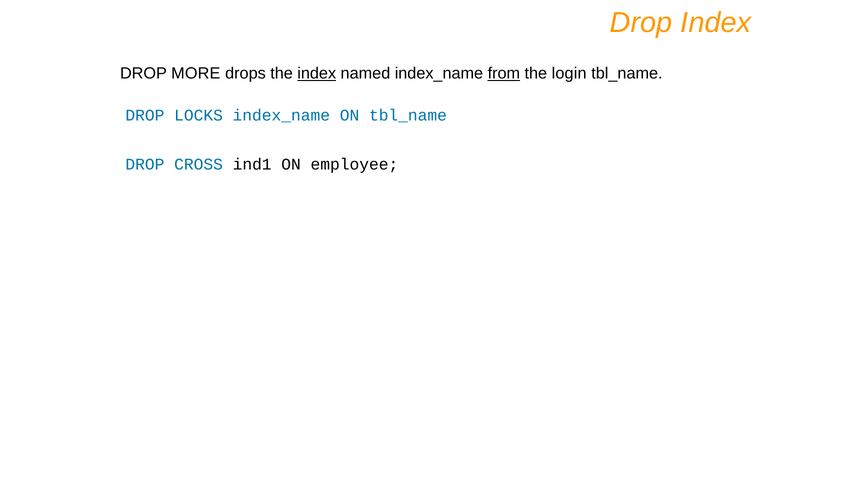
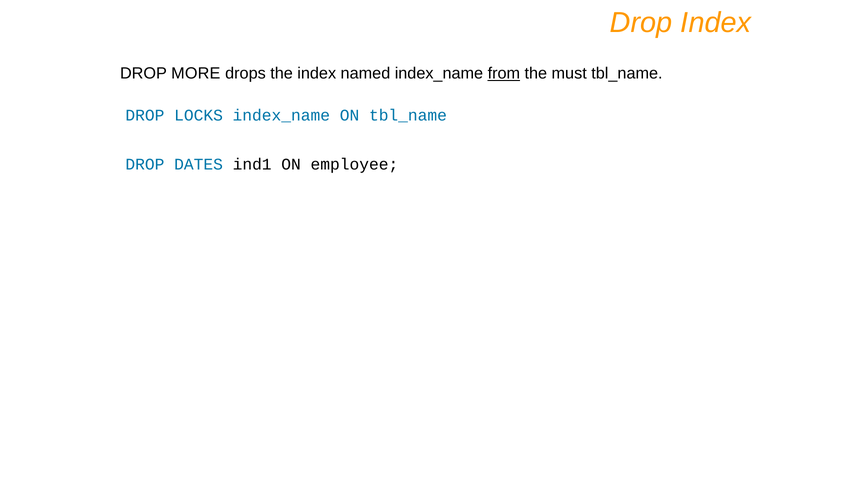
index at (317, 74) underline: present -> none
login: login -> must
CROSS: CROSS -> DATES
